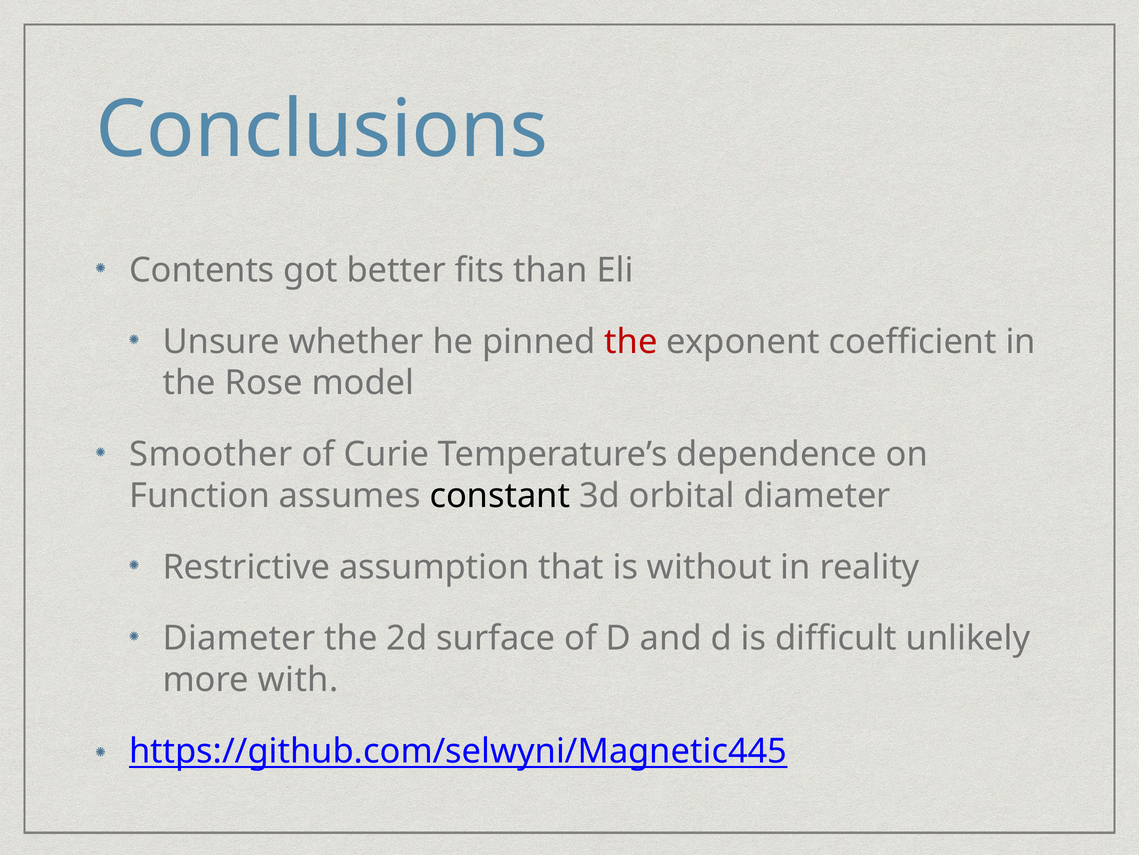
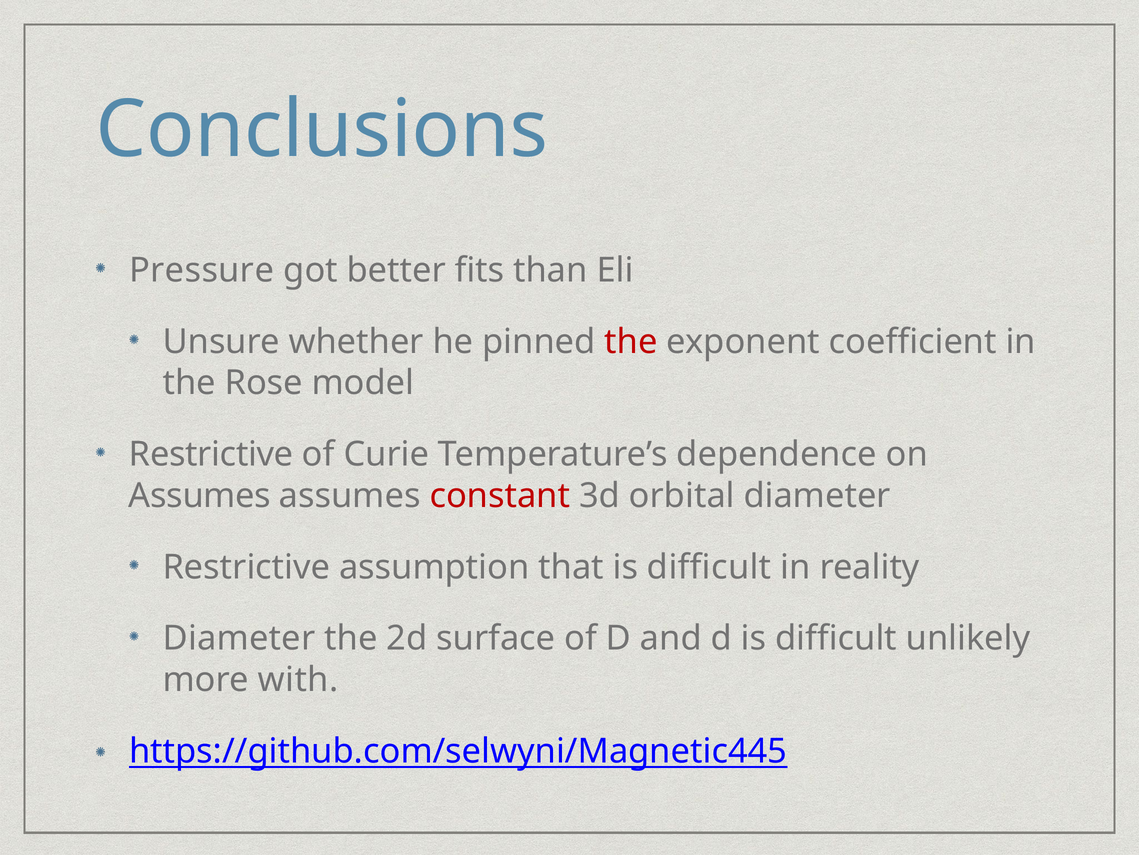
Contents: Contents -> Pressure
Smoother at (211, 454): Smoother -> Restrictive
Function at (200, 495): Function -> Assumes
constant colour: black -> red
that is without: without -> difficult
